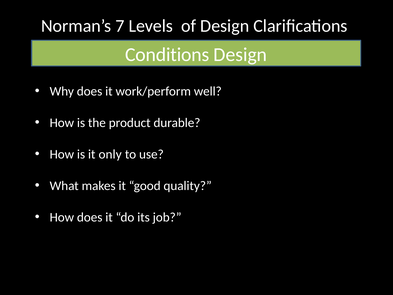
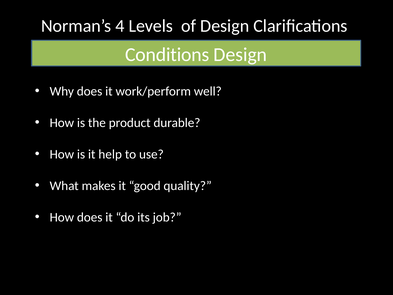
7: 7 -> 4
only: only -> help
